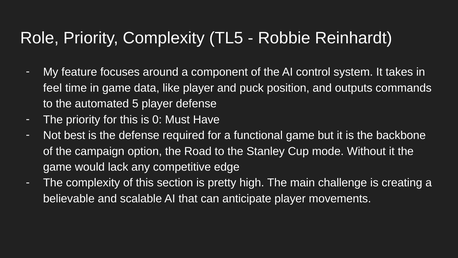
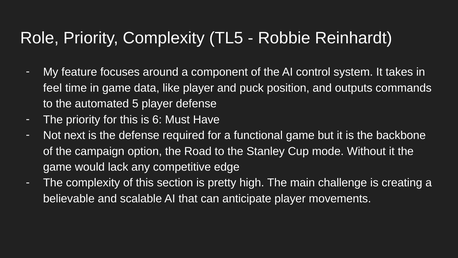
0: 0 -> 6
best: best -> next
